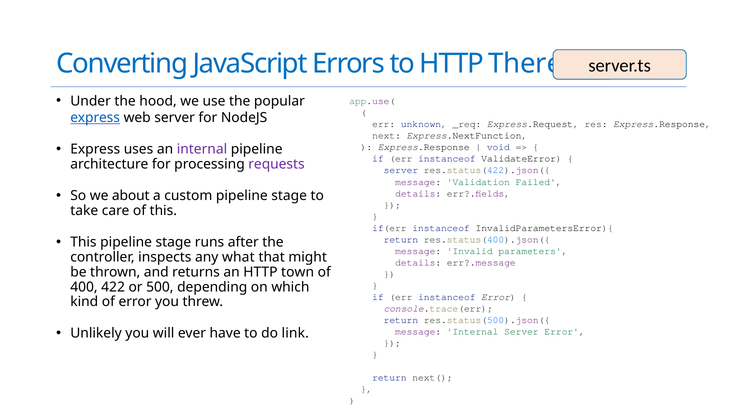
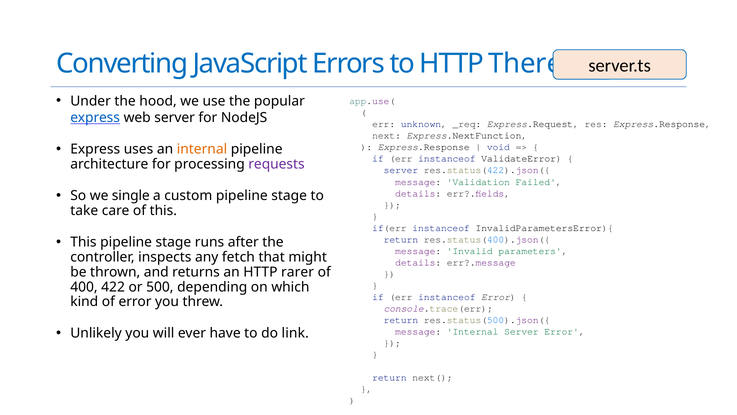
internal at (202, 149) colour: purple -> orange
about: about -> single
what: what -> fetch
town: town -> rarer
